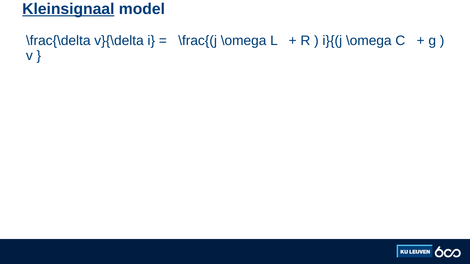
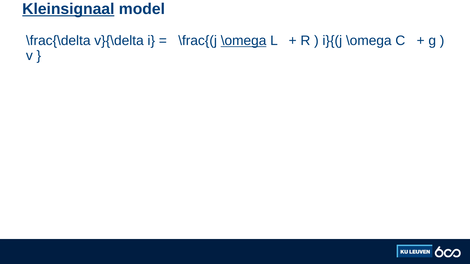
\omega at (244, 41) underline: none -> present
